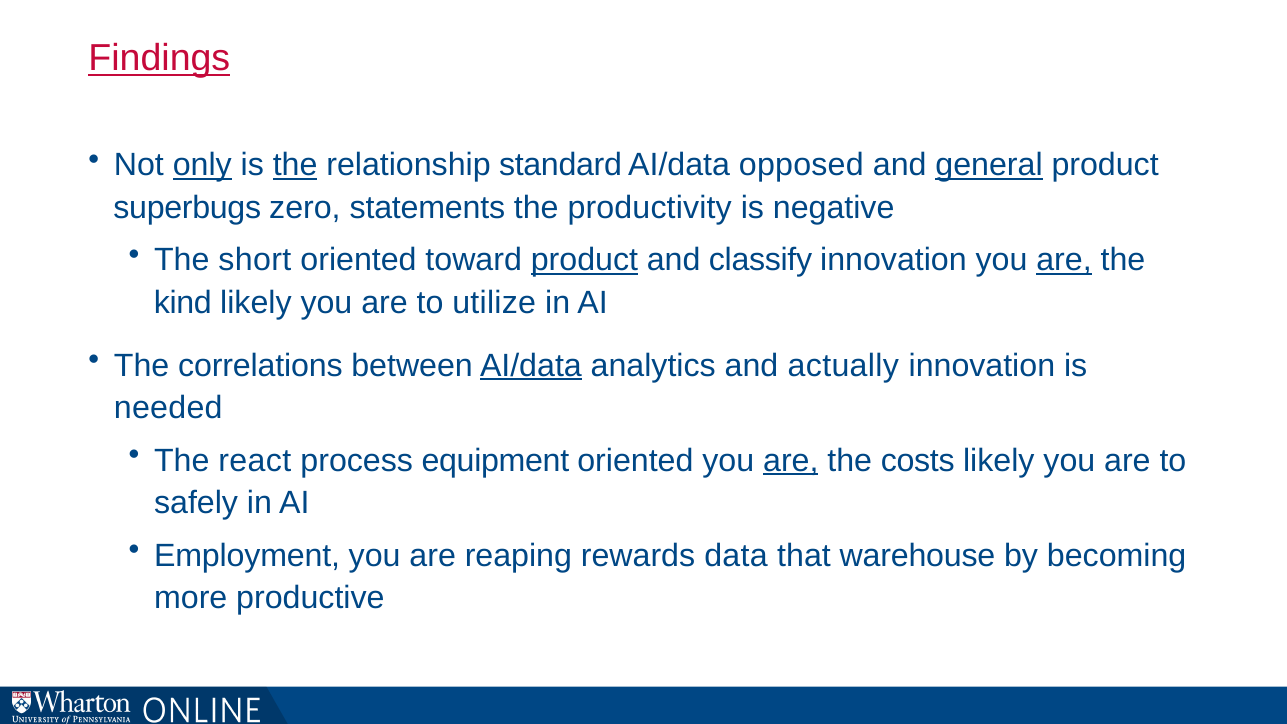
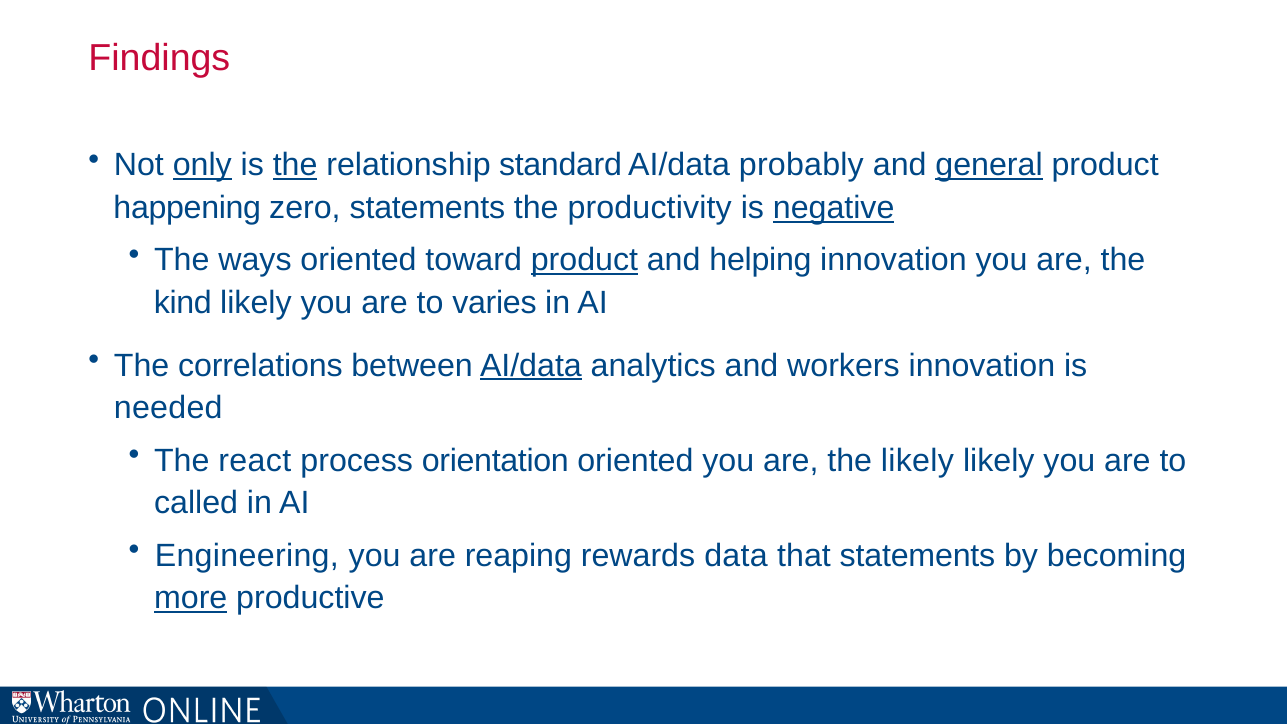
Findings underline: present -> none
opposed: opposed -> probably
superbugs: superbugs -> happening
negative underline: none -> present
short: short -> ways
classify: classify -> helping
are at (1064, 260) underline: present -> none
utilize: utilize -> varies
actually: actually -> workers
equipment: equipment -> orientation
are at (791, 460) underline: present -> none
the costs: costs -> likely
safely: safely -> called
Employment: Employment -> Engineering
that warehouse: warehouse -> statements
more underline: none -> present
